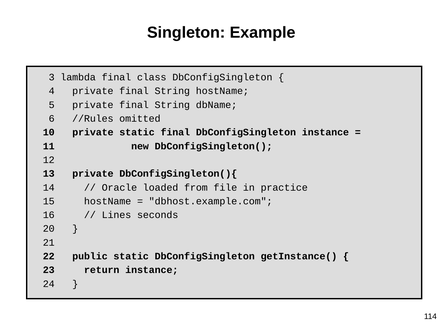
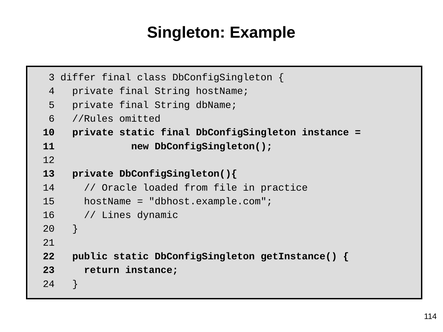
lambda: lambda -> differ
seconds: seconds -> dynamic
